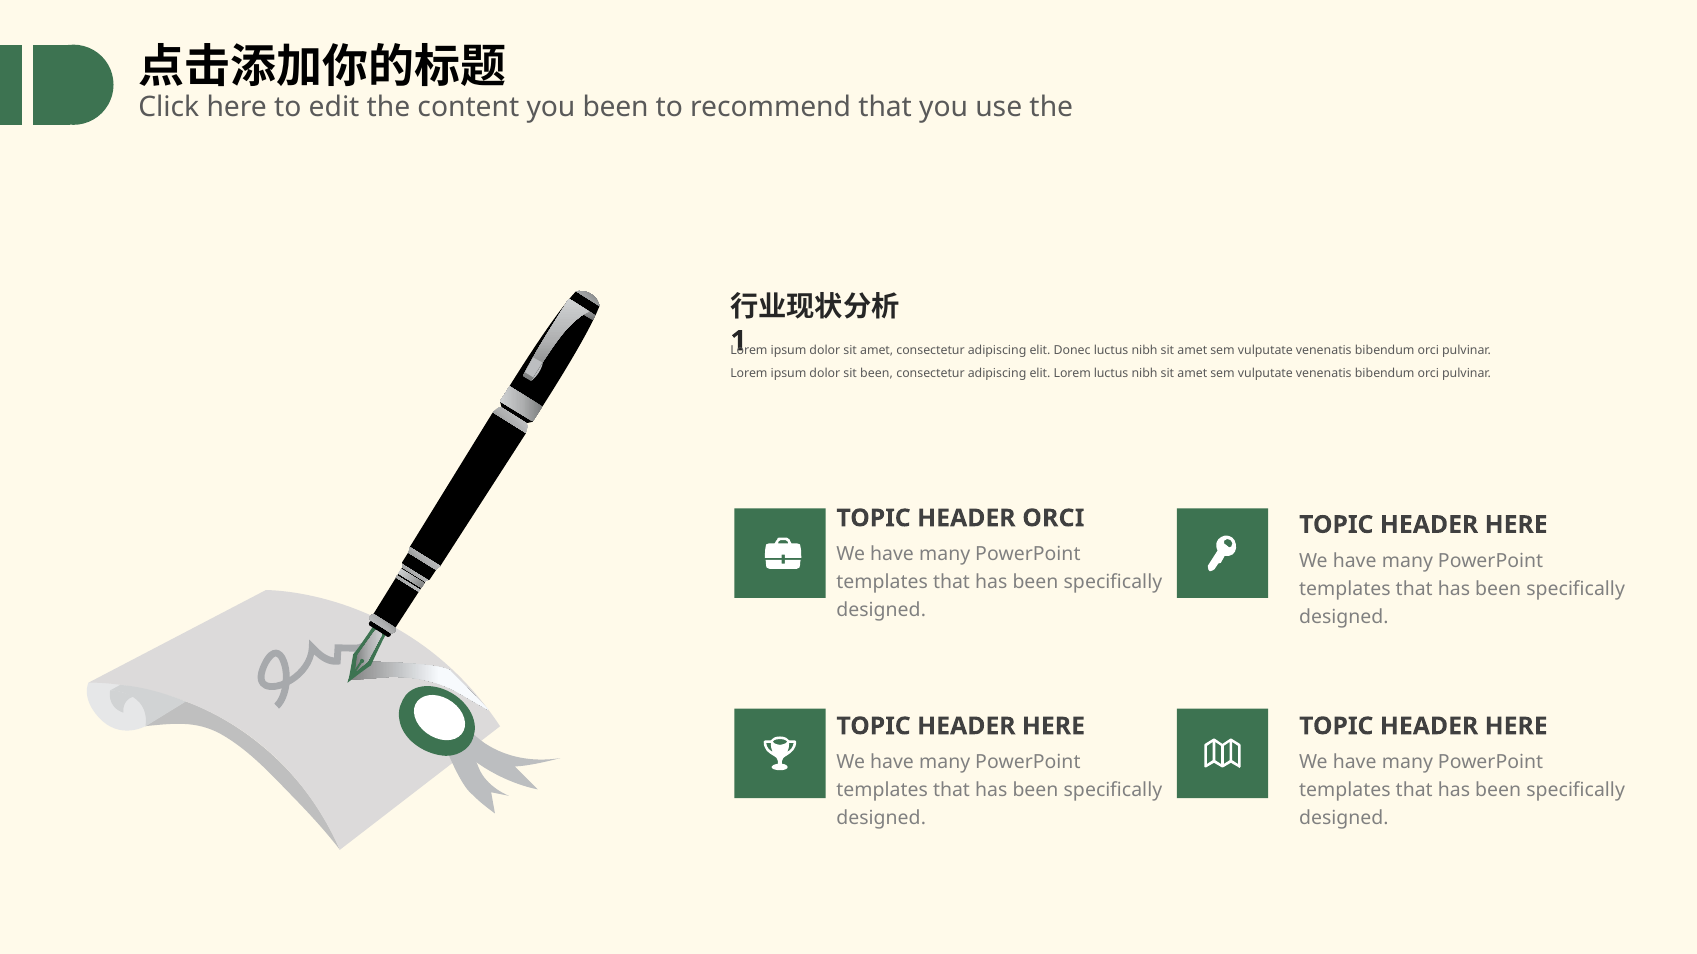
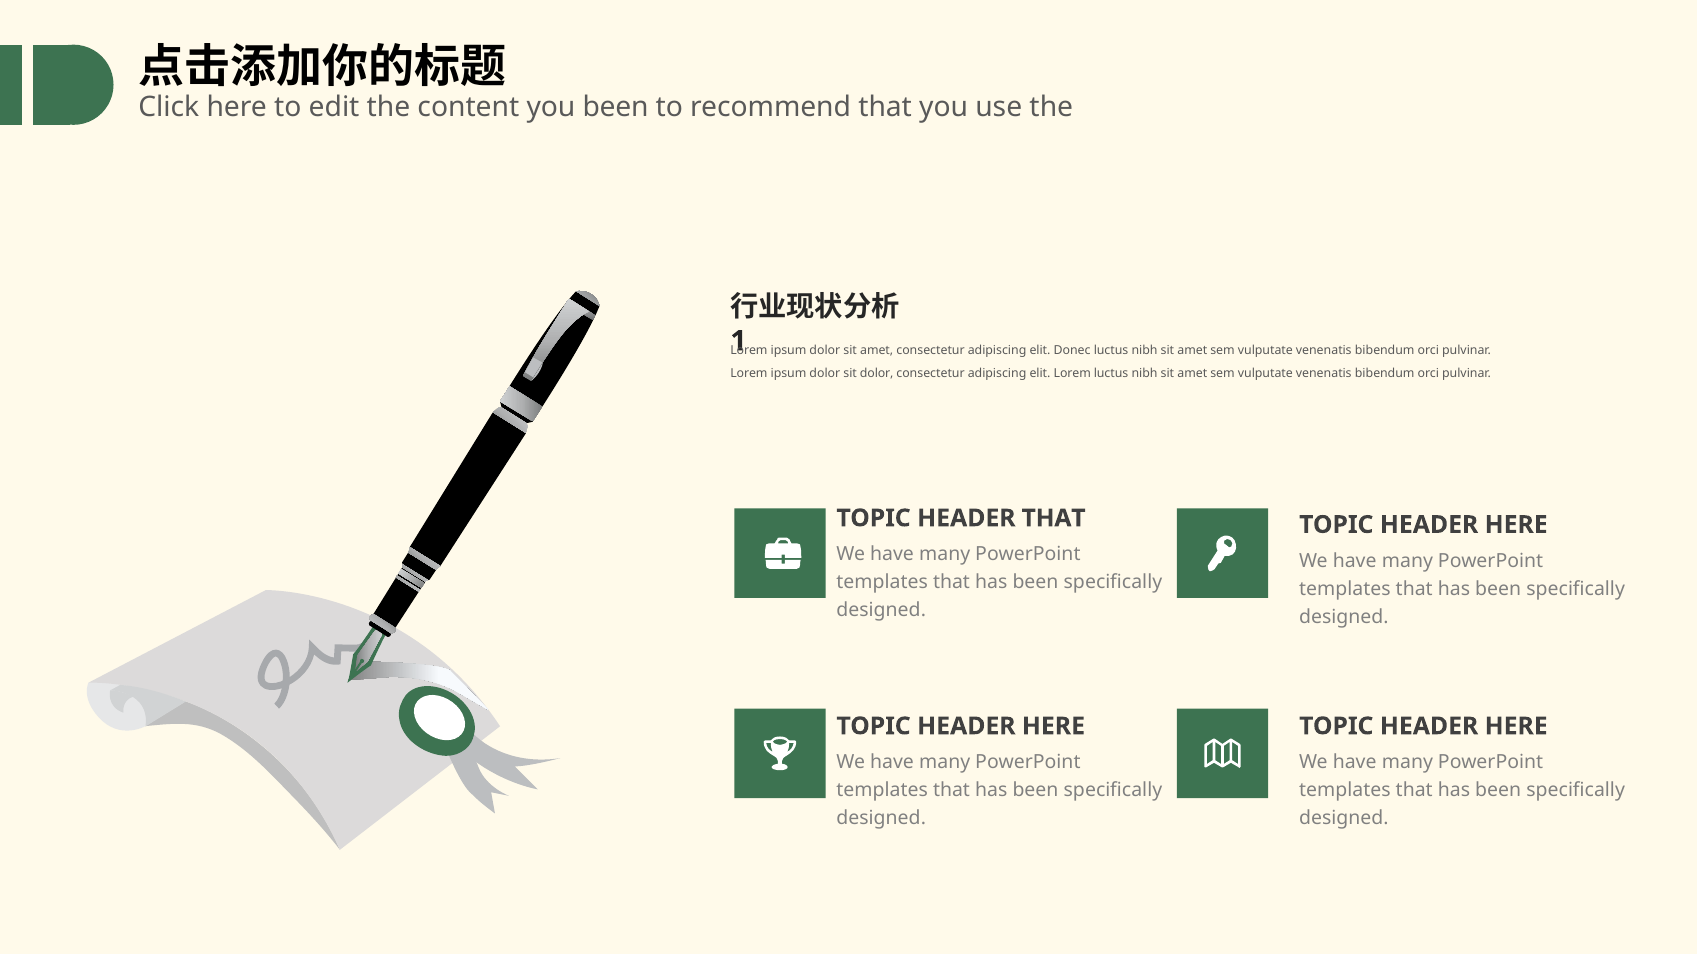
sit been: been -> dolor
HEADER ORCI: ORCI -> THAT
